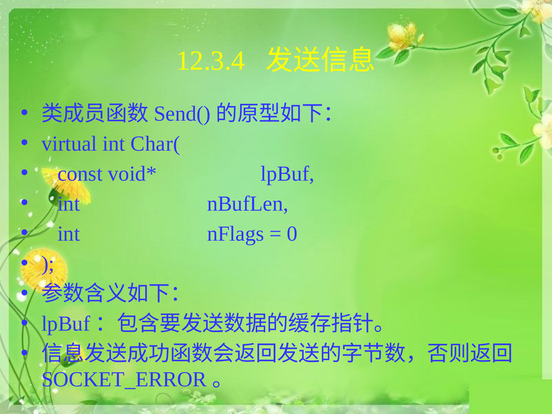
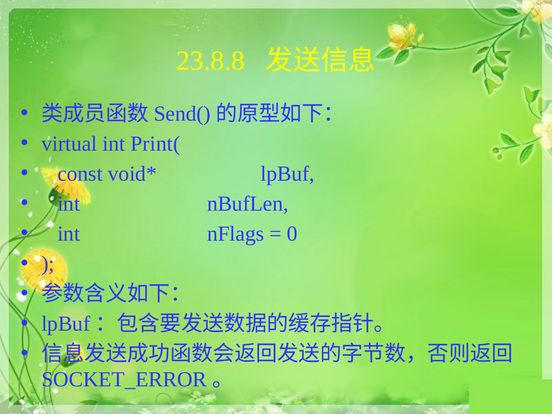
12.3.4: 12.3.4 -> 23.8.8
Char(: Char( -> Print(
